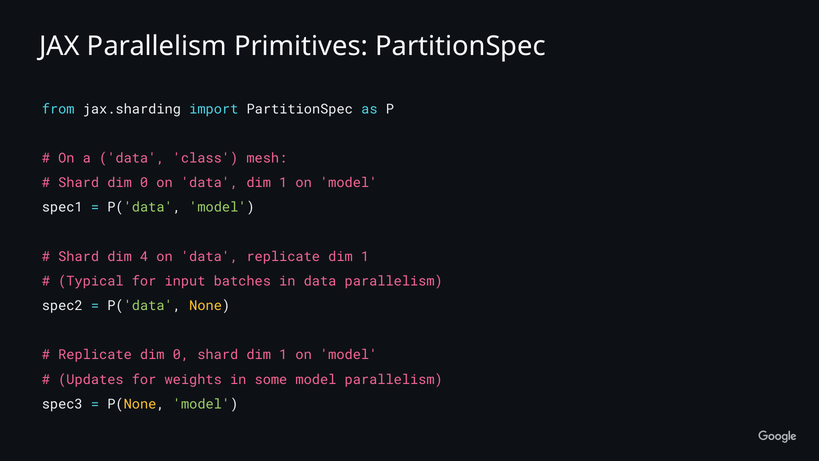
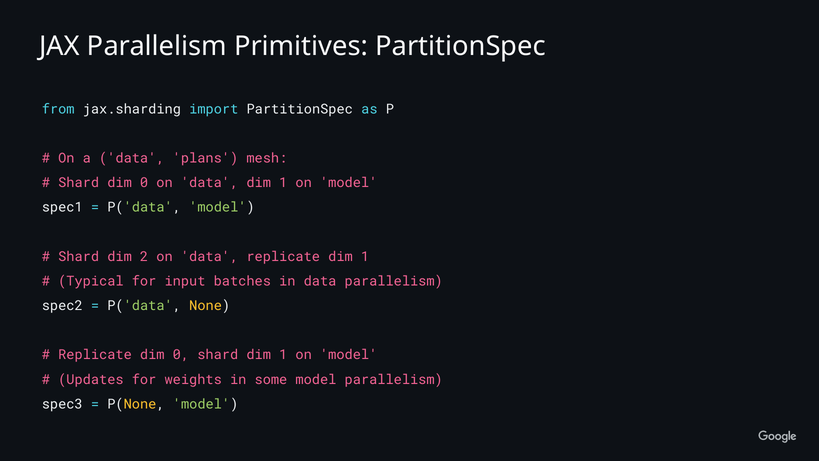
class: class -> plans
4: 4 -> 2
